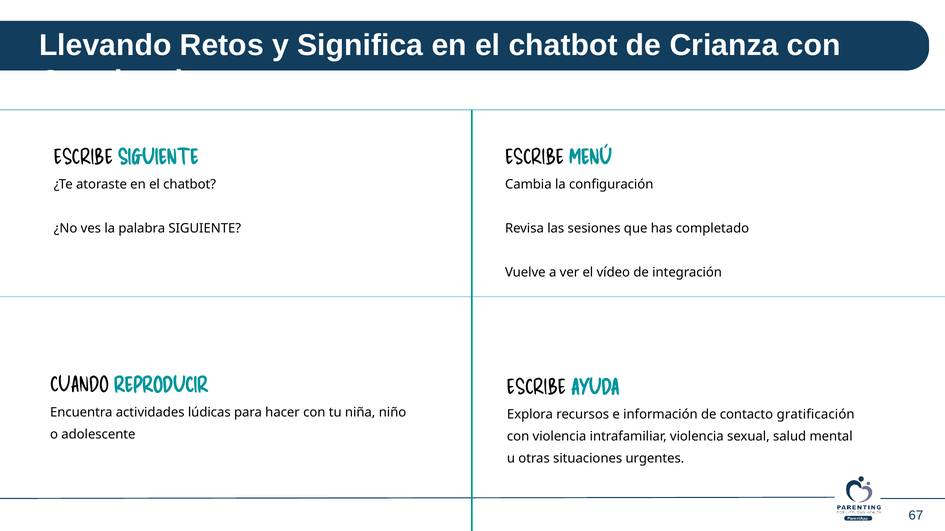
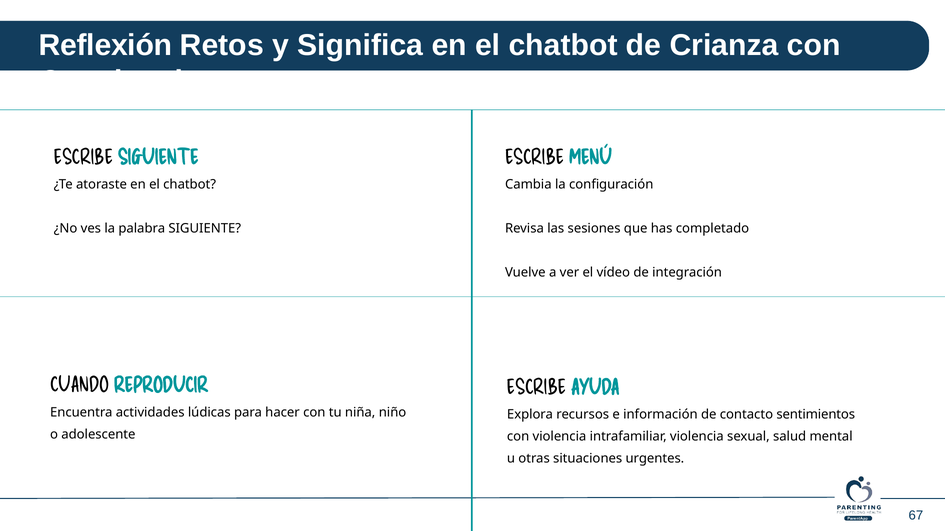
Llevando: Llevando -> Reflexión
gratificación: gratificación -> sentimientos
